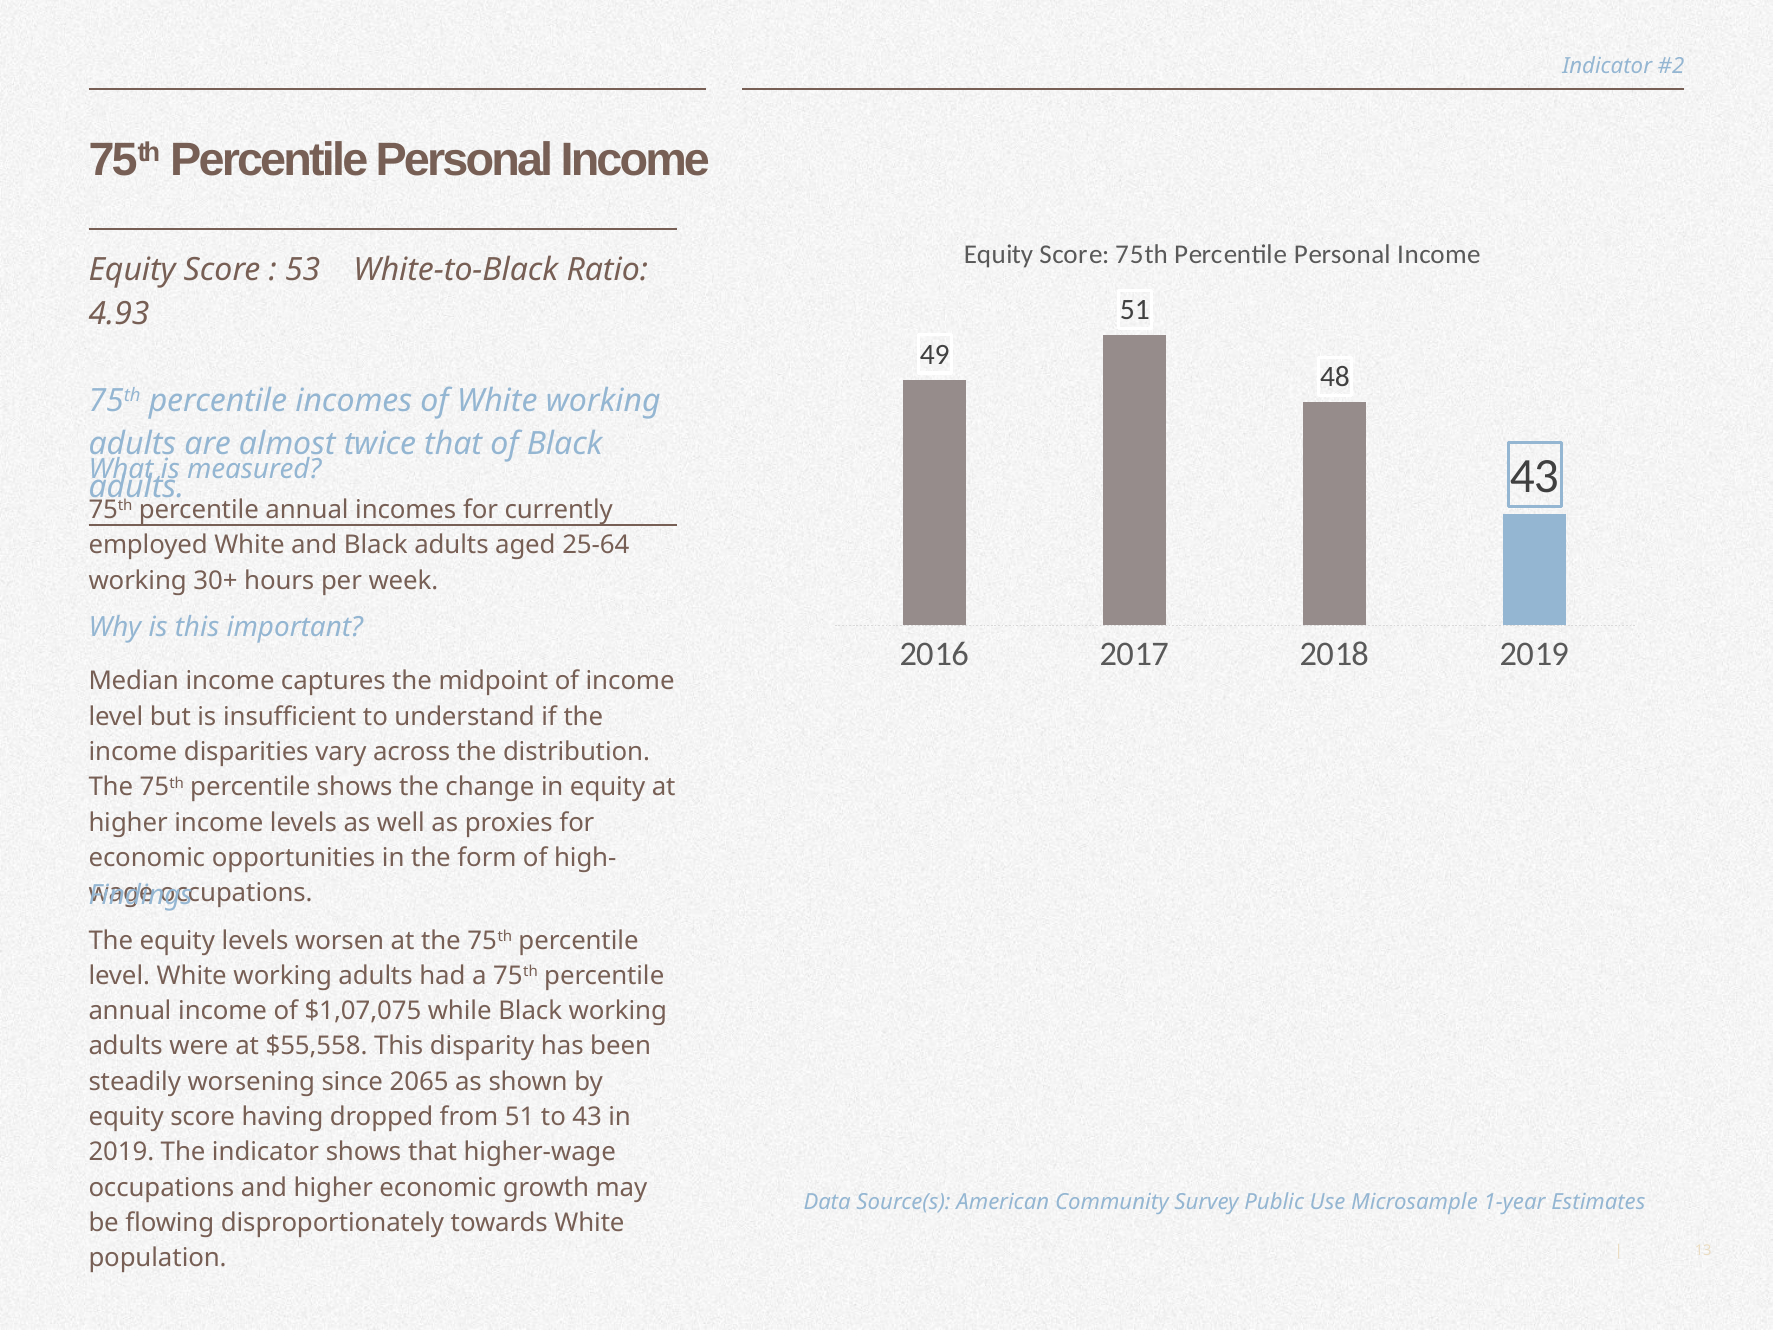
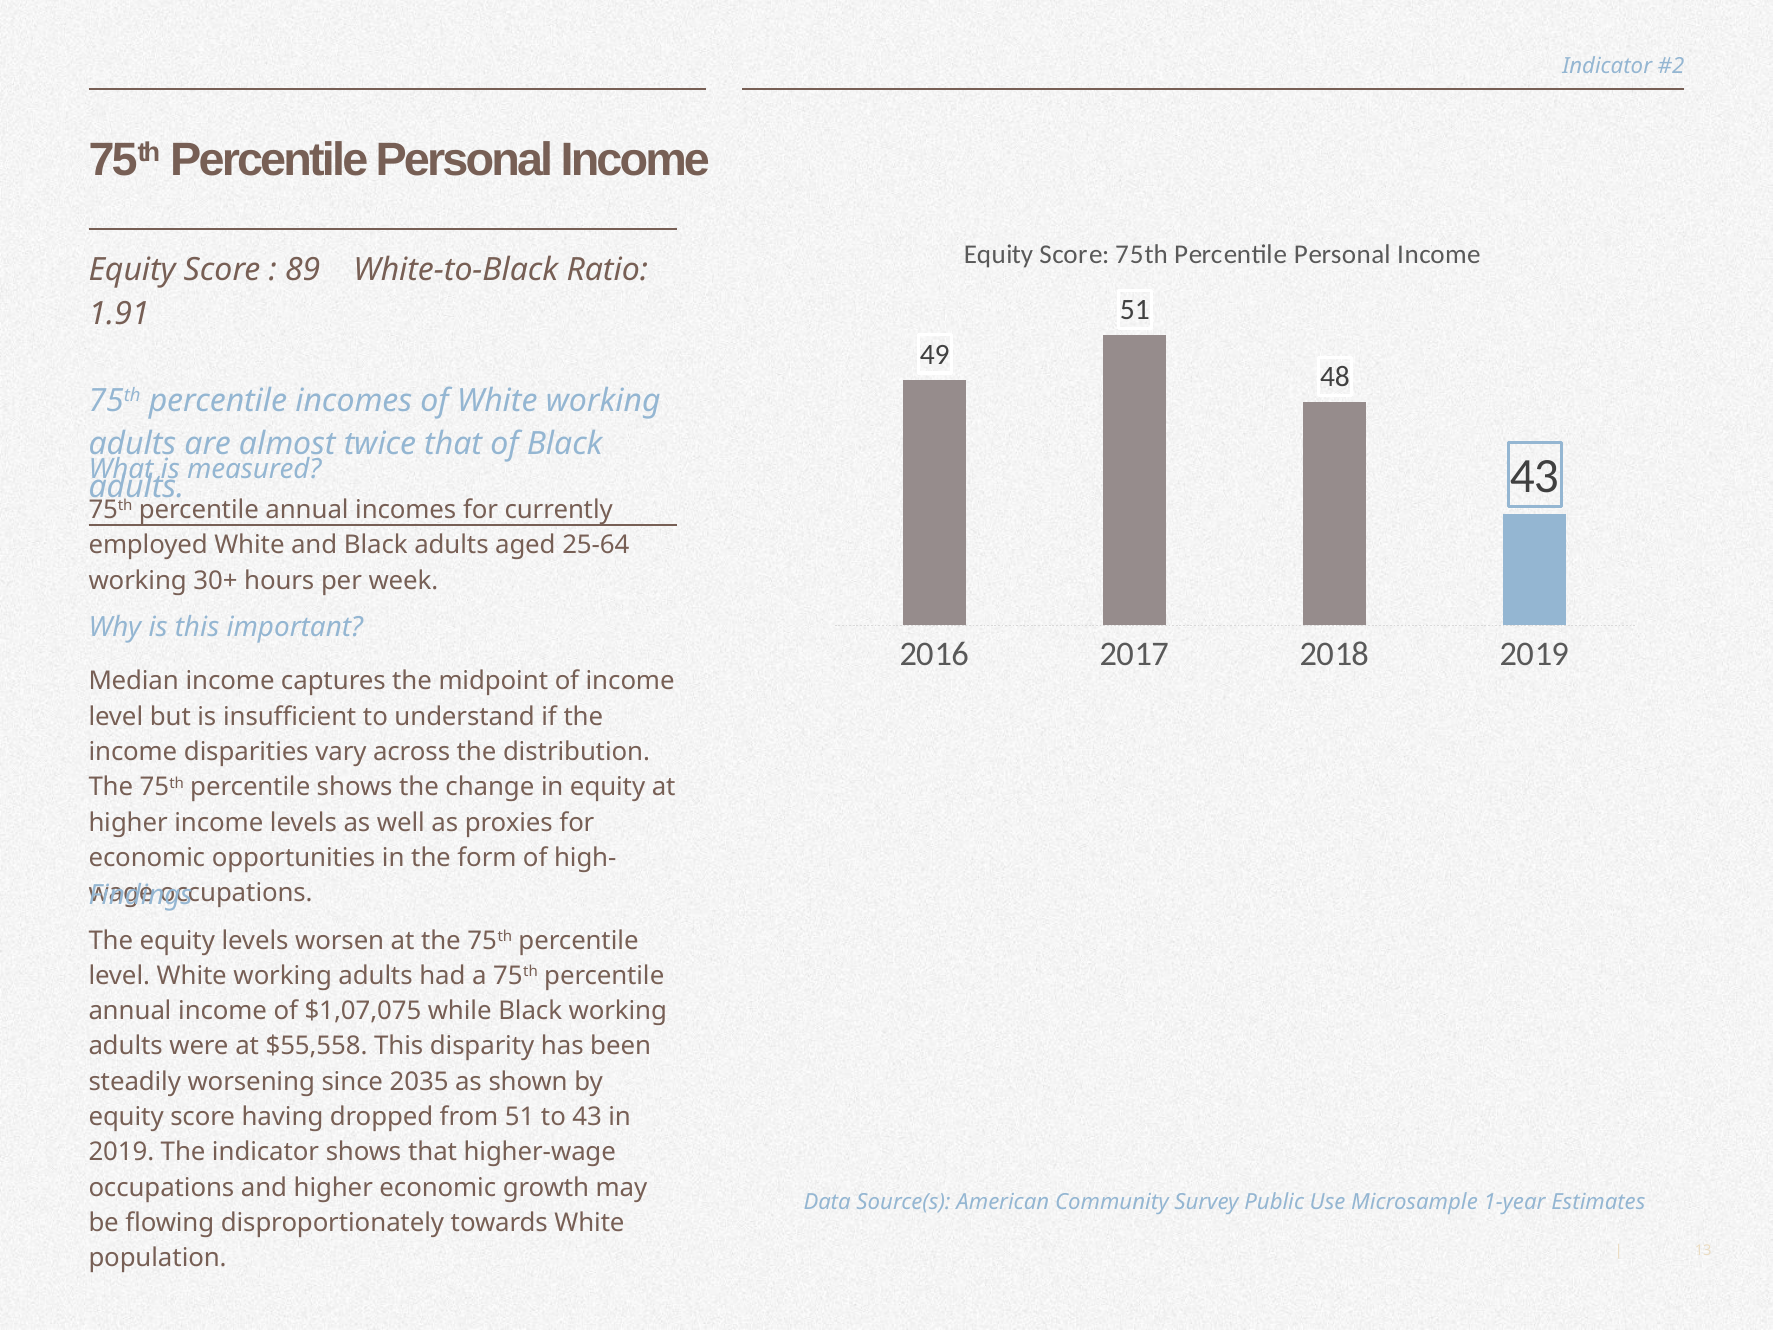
53: 53 -> 89
4.93: 4.93 -> 1.91
2065: 2065 -> 2035
